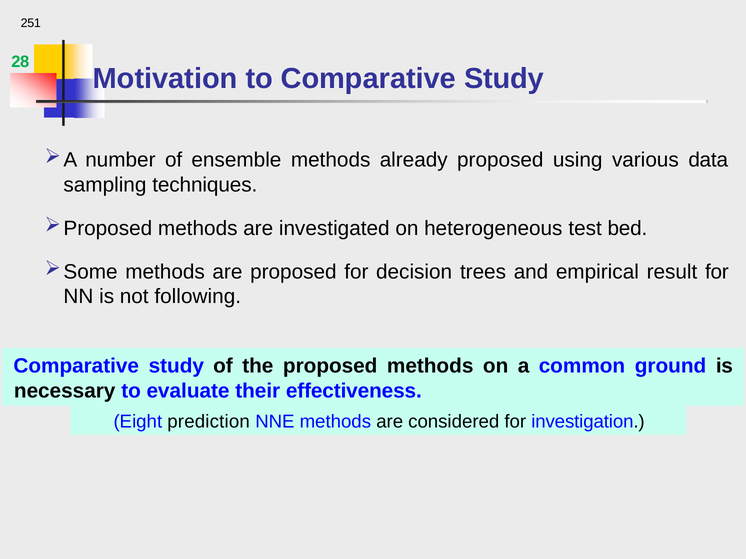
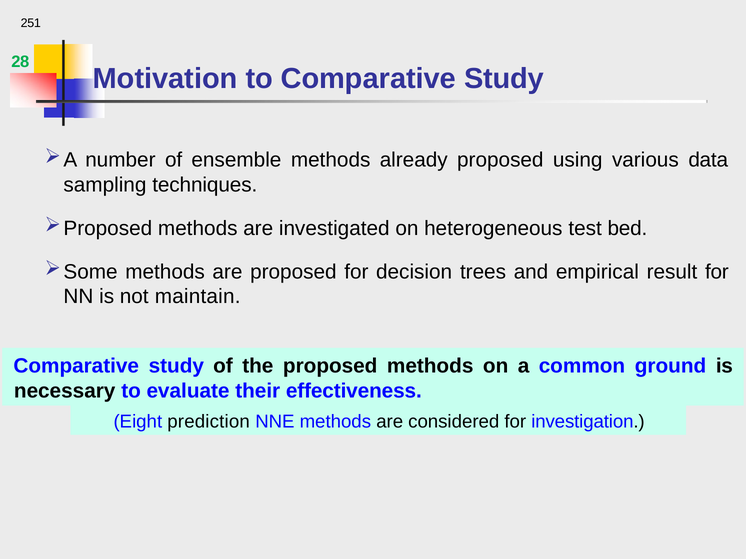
following: following -> maintain
